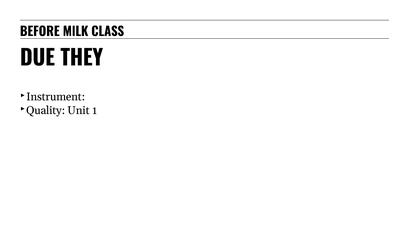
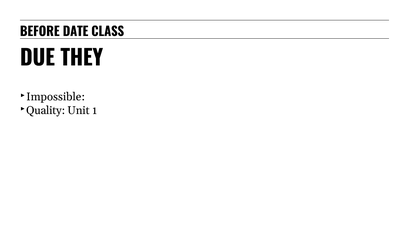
MILK: MILK -> DATE
Instrument: Instrument -> Impossible
